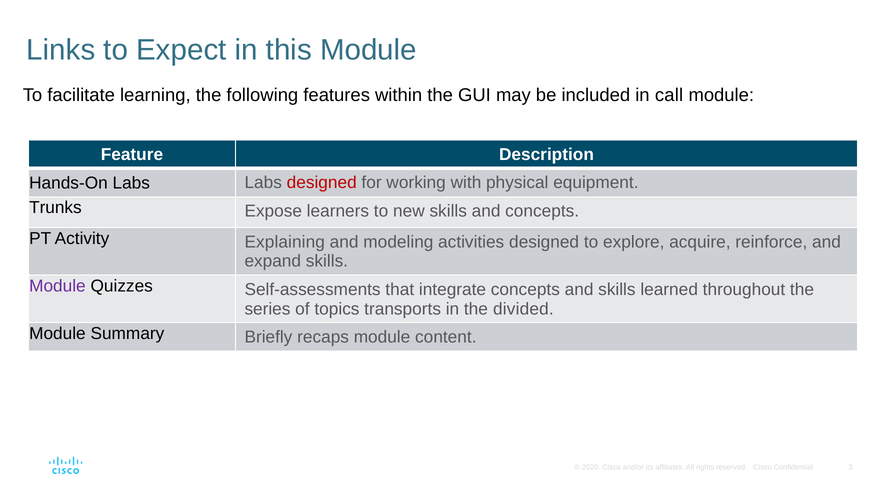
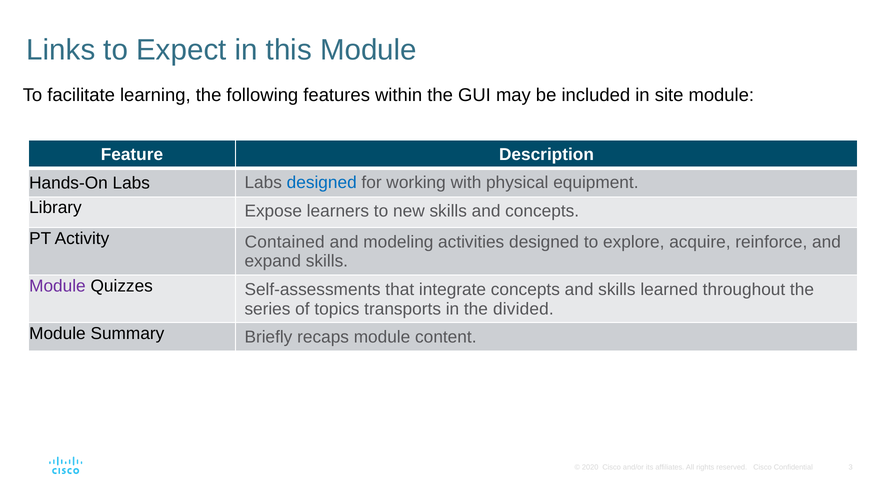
call: call -> site
designed at (322, 183) colour: red -> blue
Trunks: Trunks -> Library
Explaining: Explaining -> Contained
